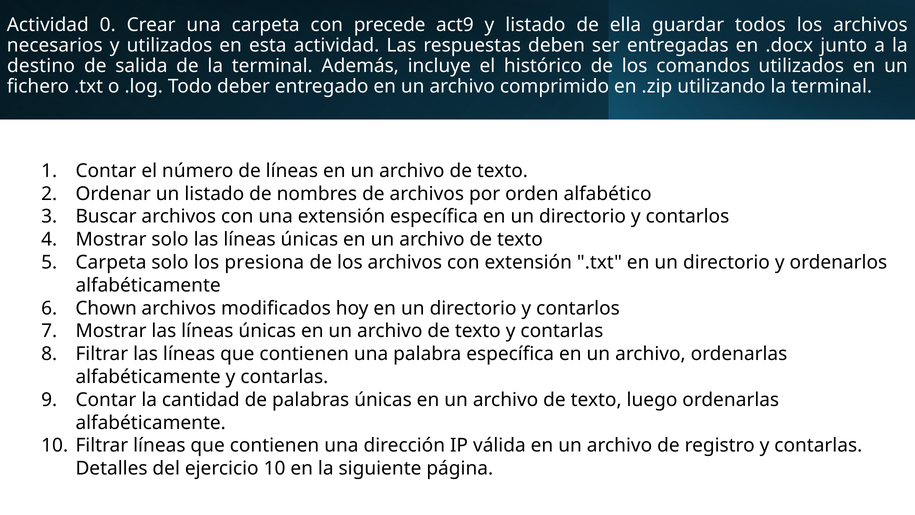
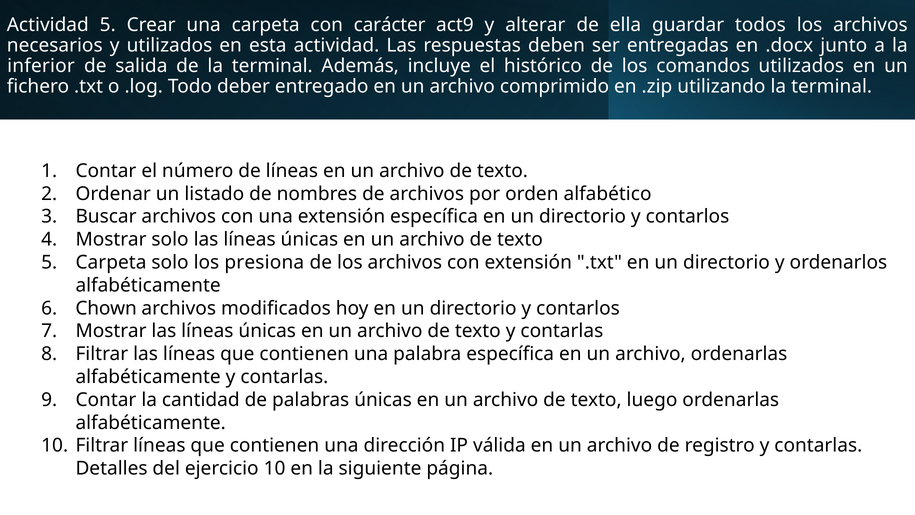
Actividad 0: 0 -> 5
precede: precede -> carácter
y listado: listado -> alterar
destino: destino -> inferior
